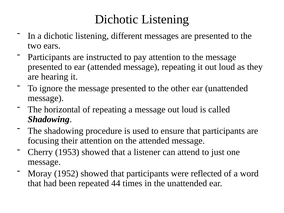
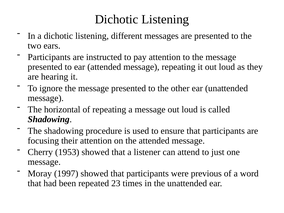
1952: 1952 -> 1997
reflected: reflected -> previous
44: 44 -> 23
